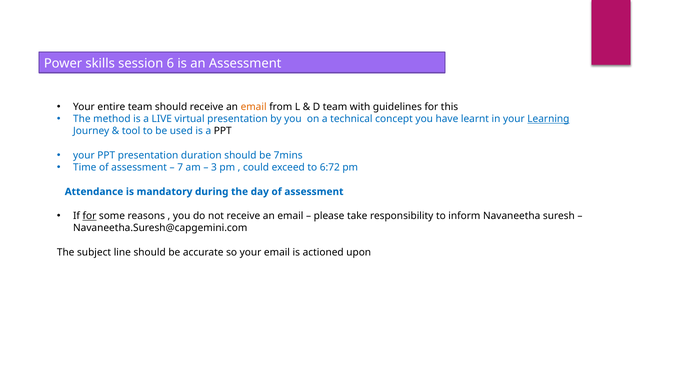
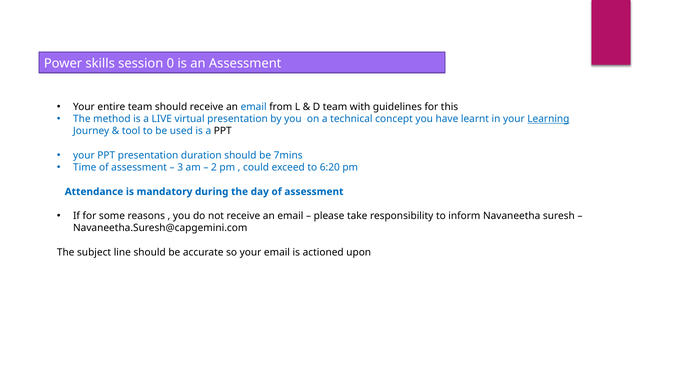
6: 6 -> 0
email at (254, 107) colour: orange -> blue
7: 7 -> 3
3: 3 -> 2
6:72: 6:72 -> 6:20
for at (89, 216) underline: present -> none
